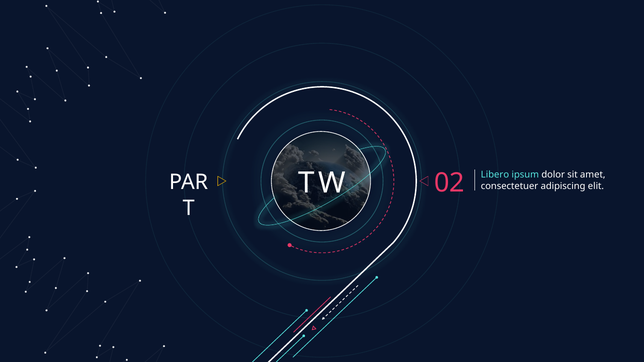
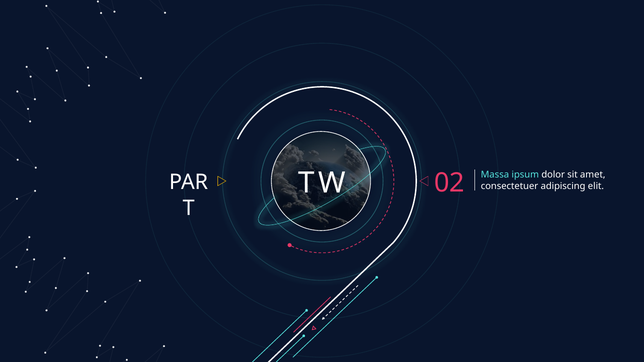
Libero: Libero -> Massa
